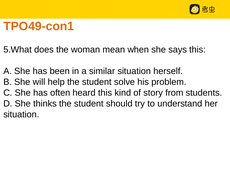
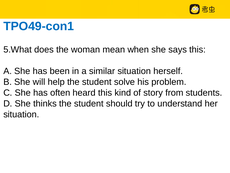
TPO49-con1 colour: orange -> blue
